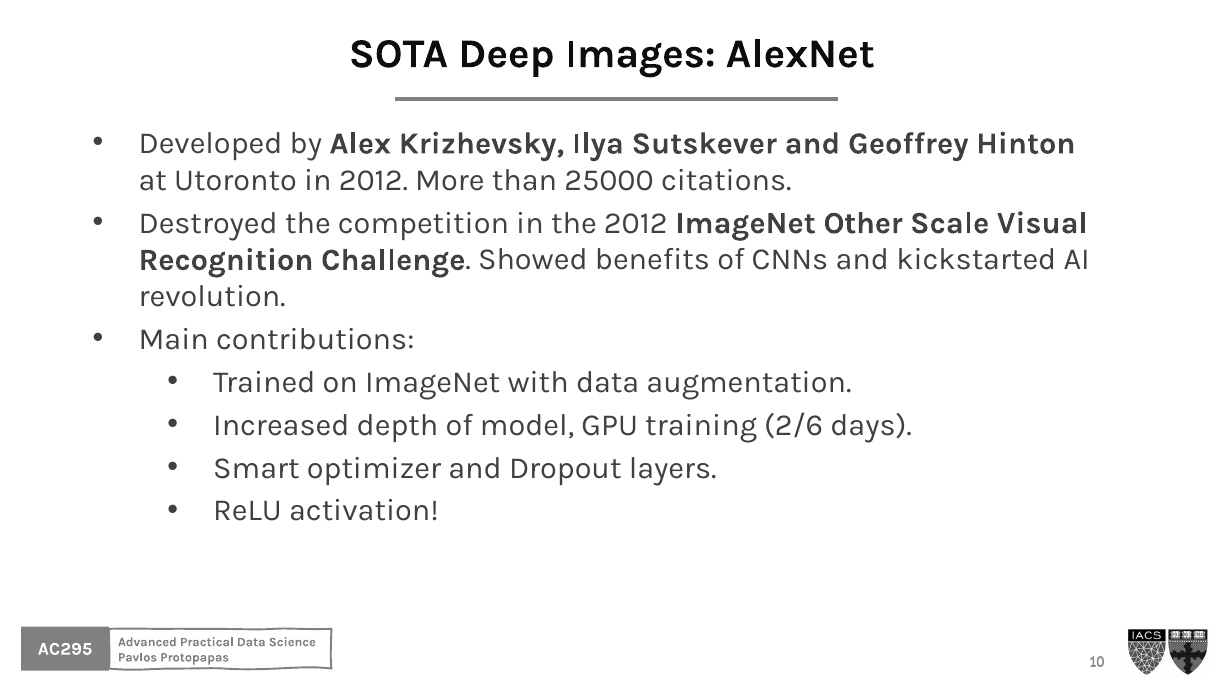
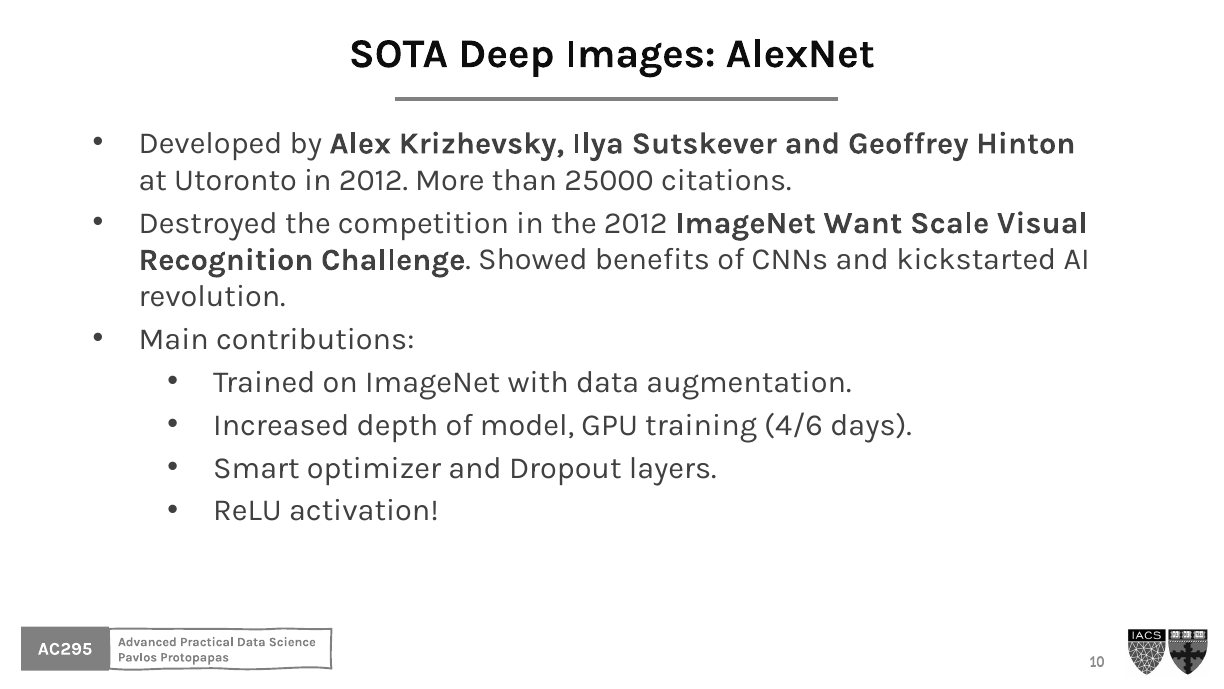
Other: Other -> Want
2/6: 2/6 -> 4/6
